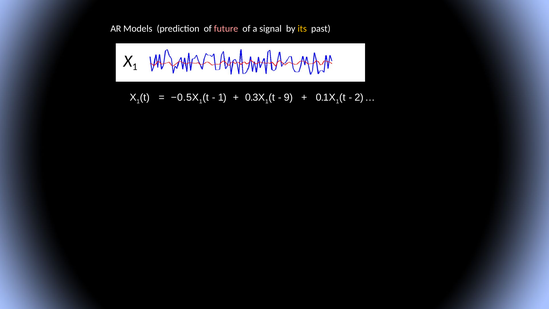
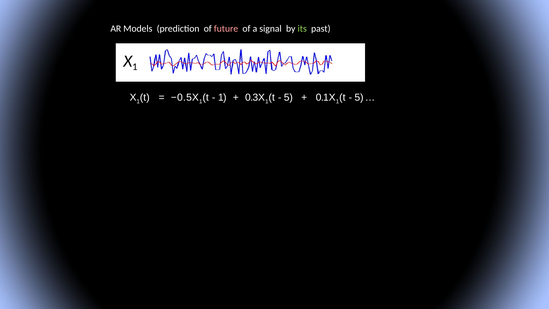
its colour: yellow -> light green
9 at (288, 98): 9 -> 5
2 at (359, 98): 2 -> 5
